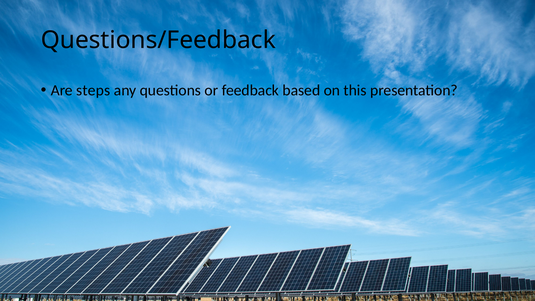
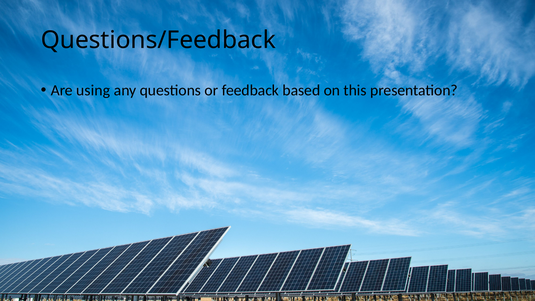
steps: steps -> using
